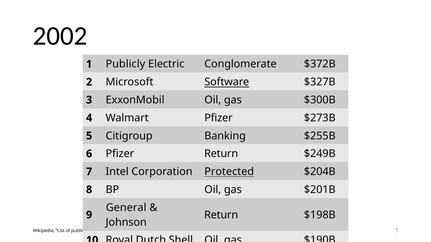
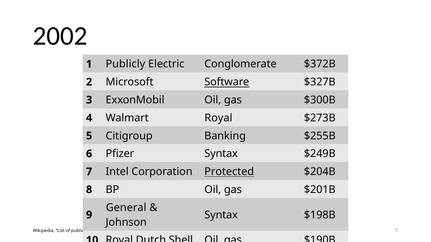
Walmart Pfizer: Pfizer -> Royal
Pfizer Return: Return -> Syntax
Return at (221, 215): Return -> Syntax
